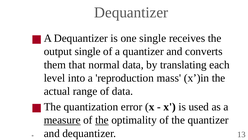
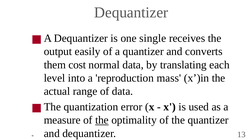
output single: single -> easily
that: that -> cost
measure underline: present -> none
